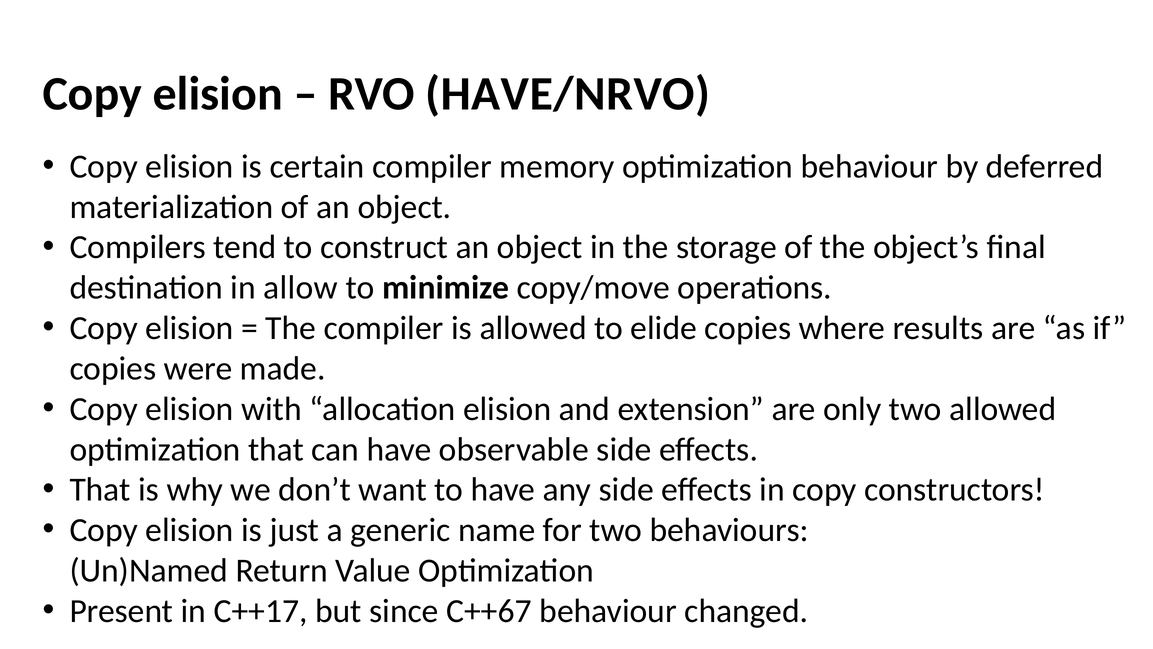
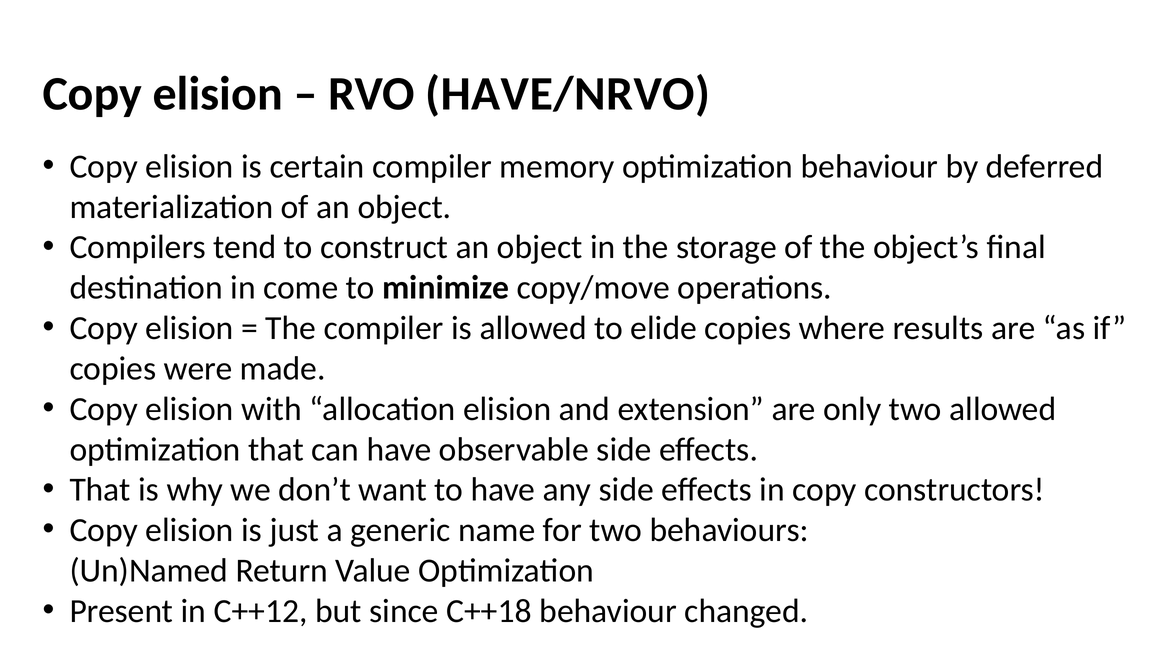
allow: allow -> come
C++17: C++17 -> C++12
C++67: C++67 -> C++18
